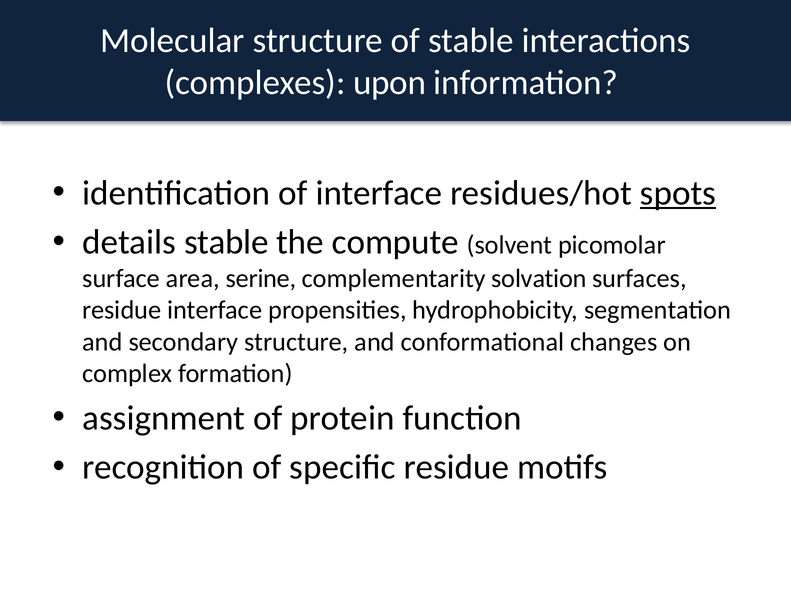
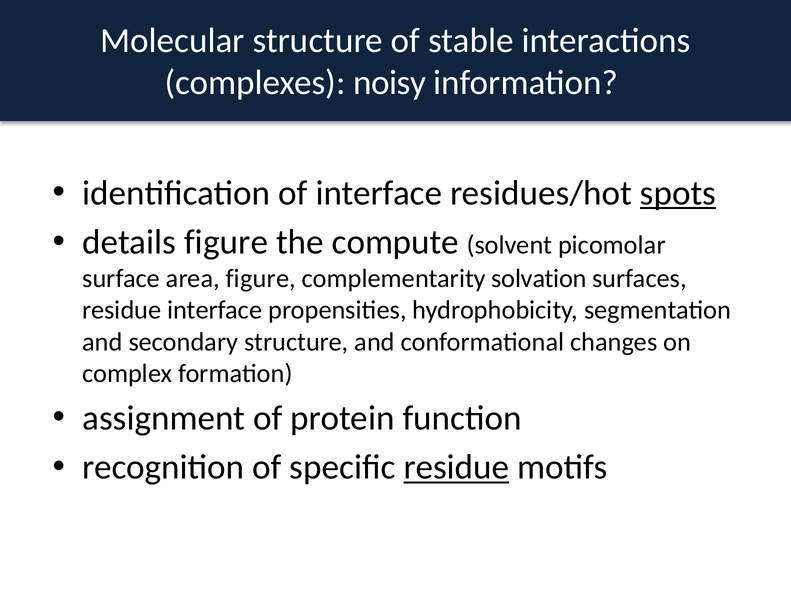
upon: upon -> noisy
details stable: stable -> figure
area serine: serine -> figure
residue at (456, 467) underline: none -> present
